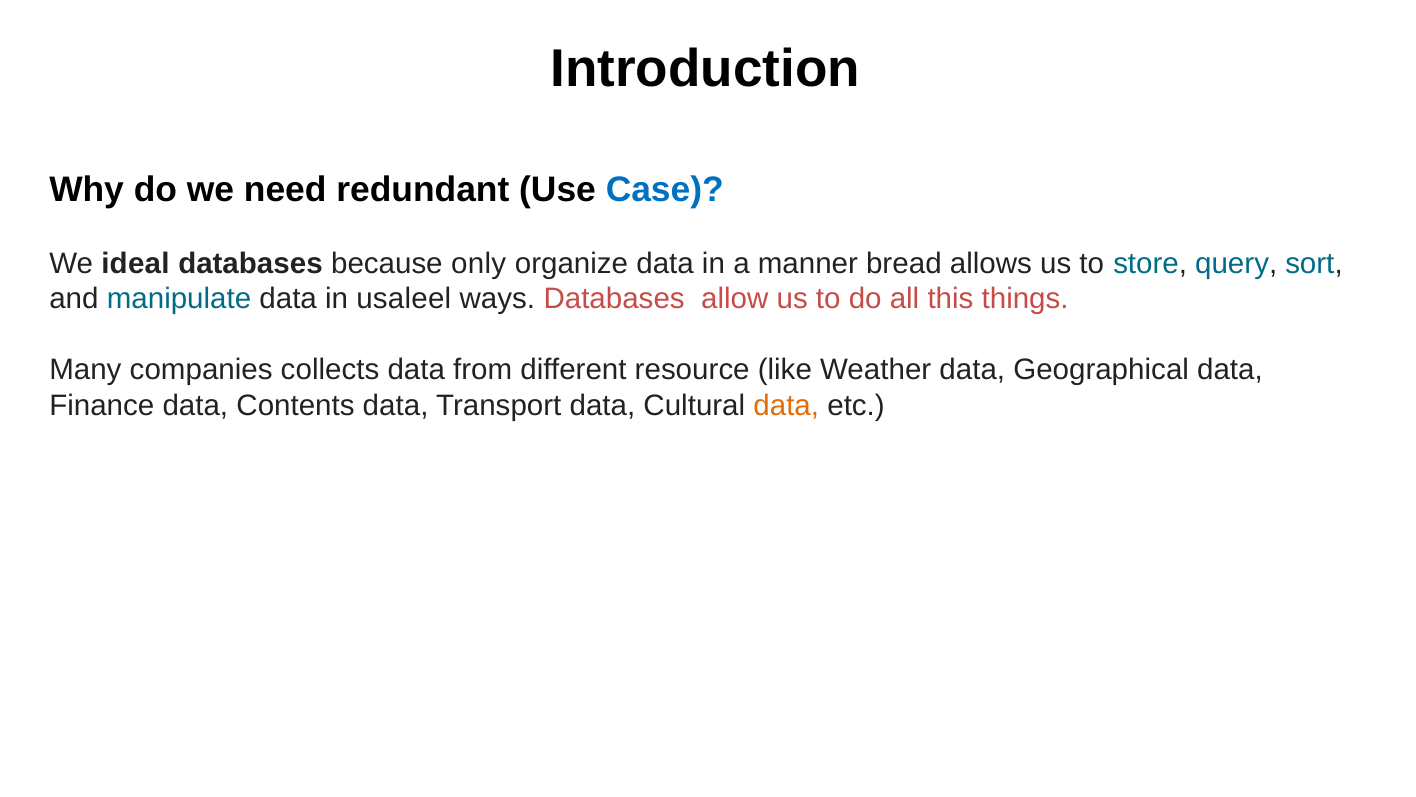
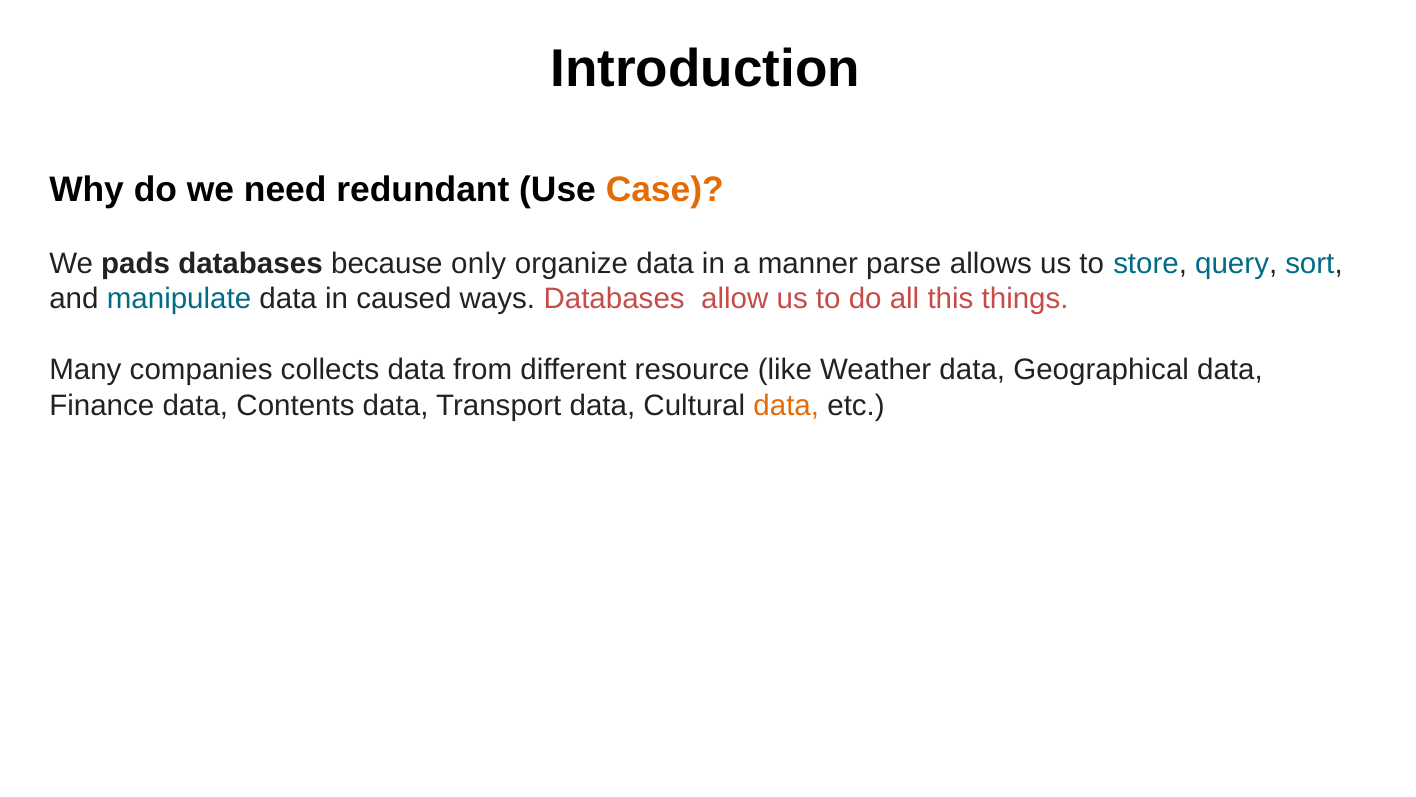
Case colour: blue -> orange
ideal: ideal -> pads
bread: bread -> parse
usaleel: usaleel -> caused
